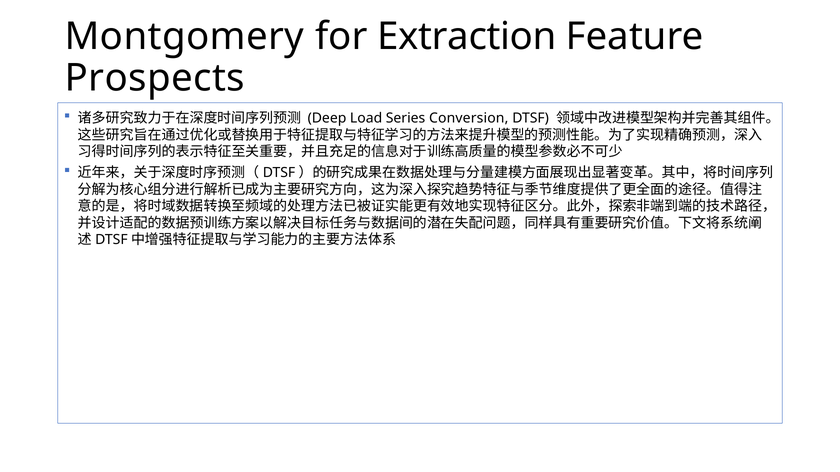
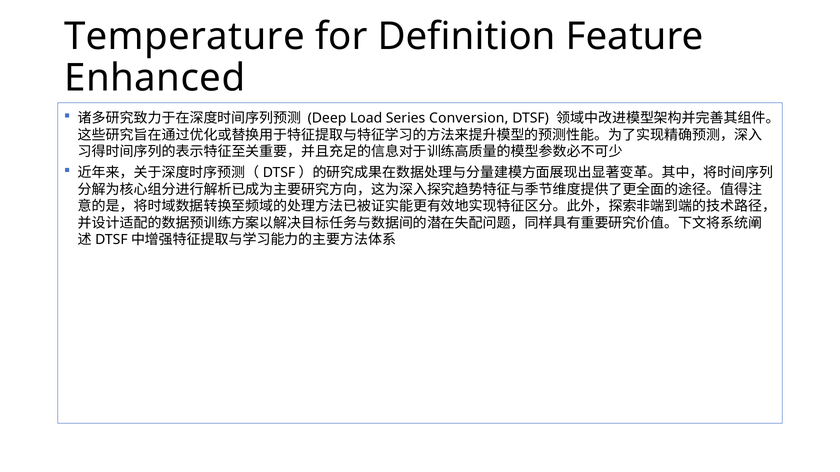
Montgomery: Montgomery -> Temperature
Extraction: Extraction -> Definition
Prospects: Prospects -> Enhanced
